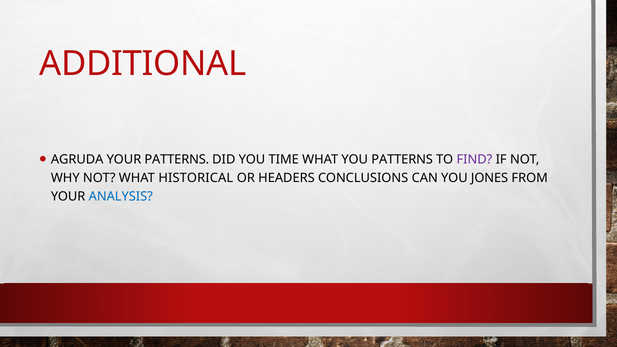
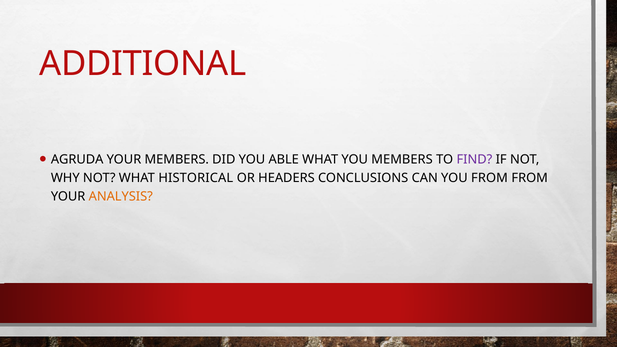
YOUR PATTERNS: PATTERNS -> MEMBERS
TIME: TIME -> ABLE
YOU PATTERNS: PATTERNS -> MEMBERS
YOU JONES: JONES -> FROM
ANALYSIS colour: blue -> orange
